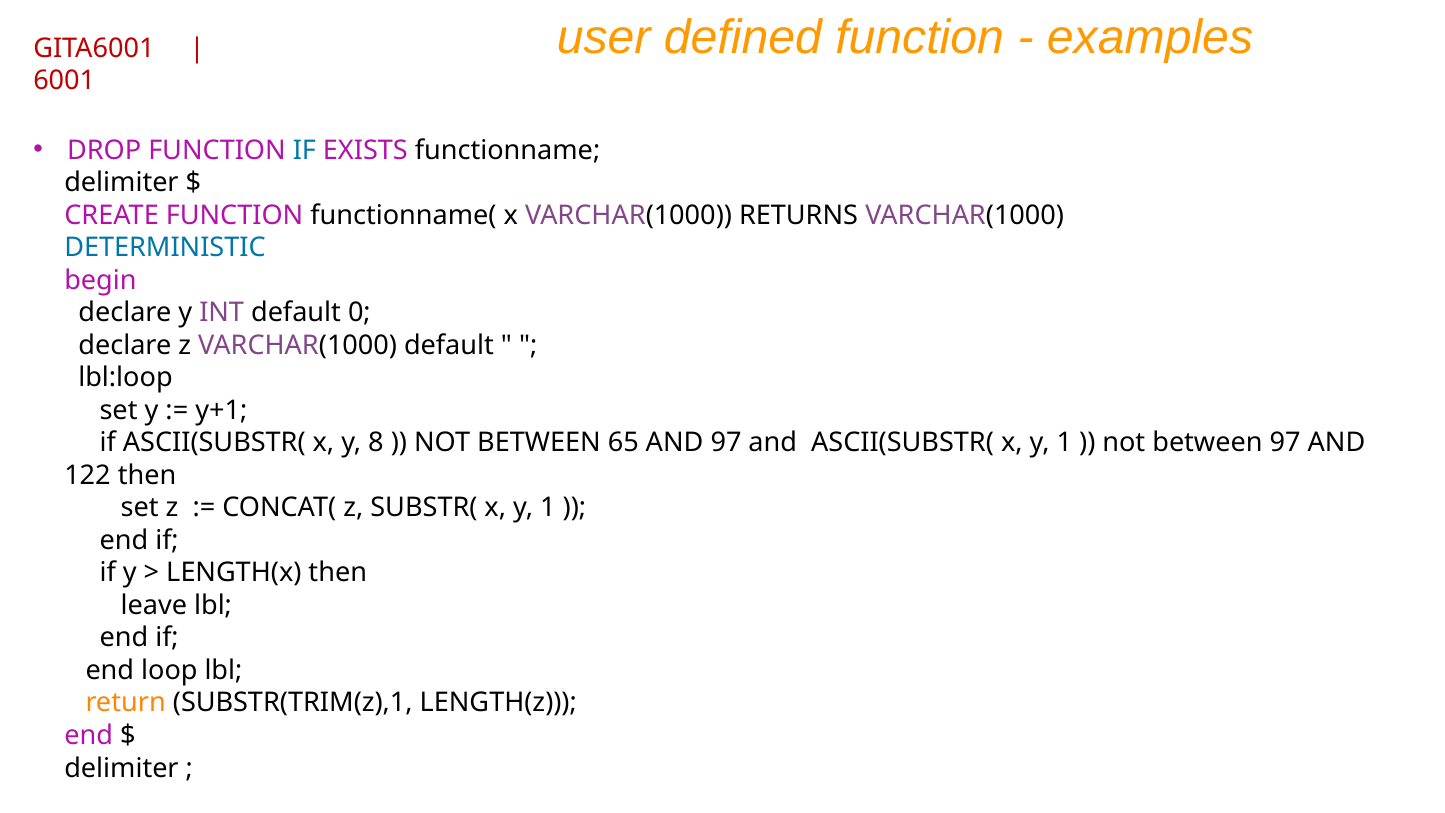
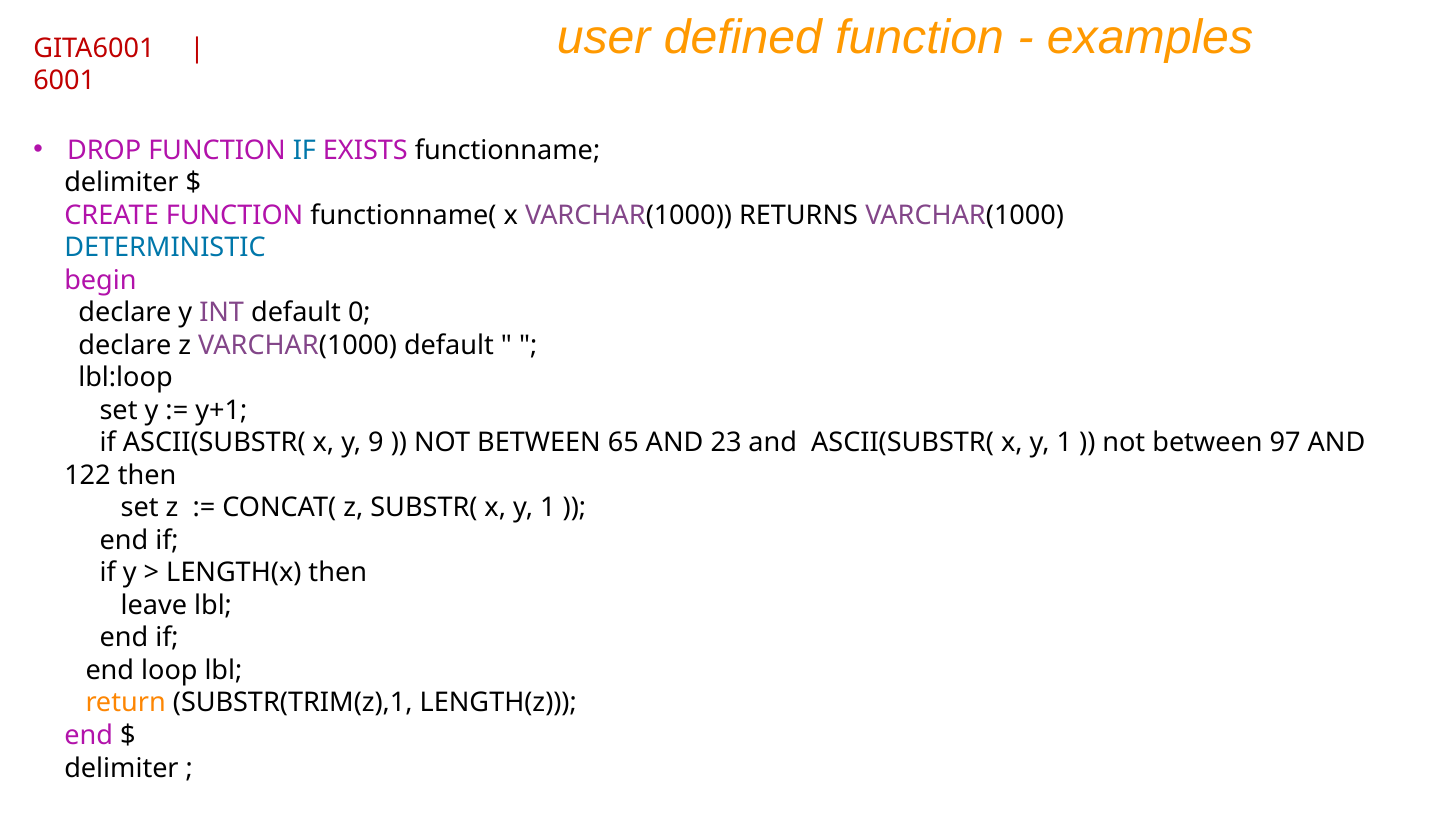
8: 8 -> 9
AND 97: 97 -> 23
